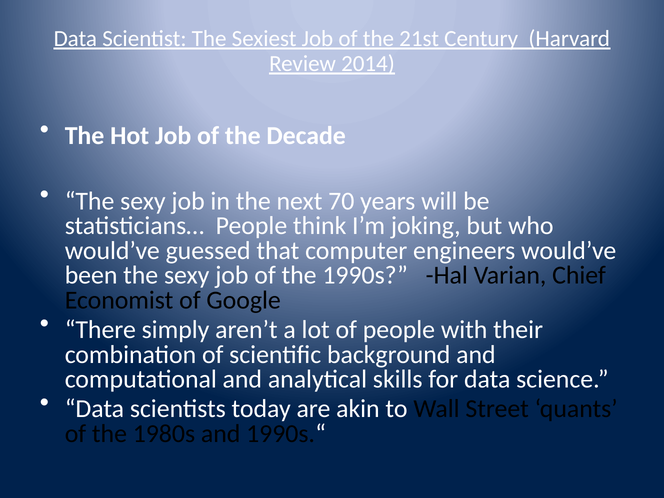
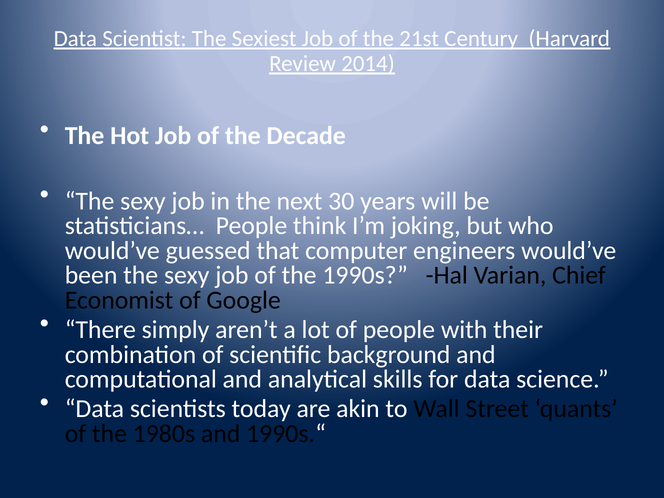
70: 70 -> 30
